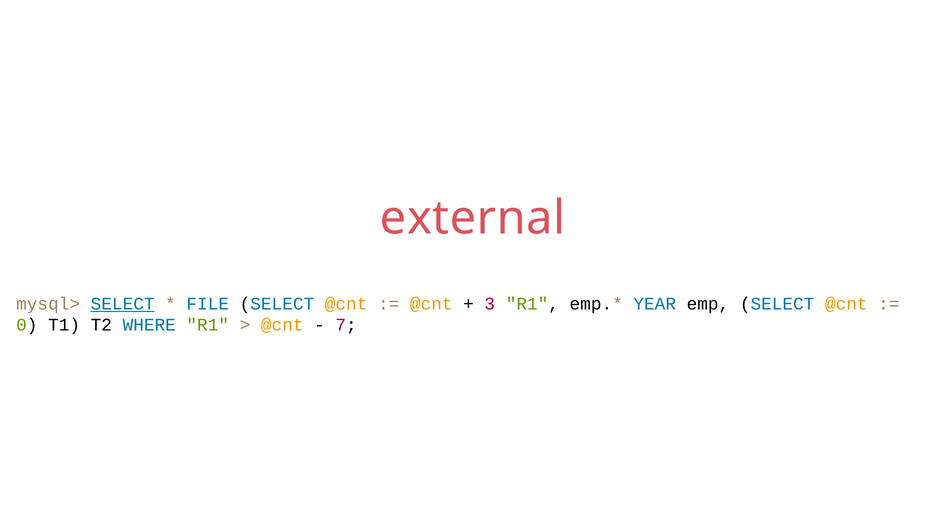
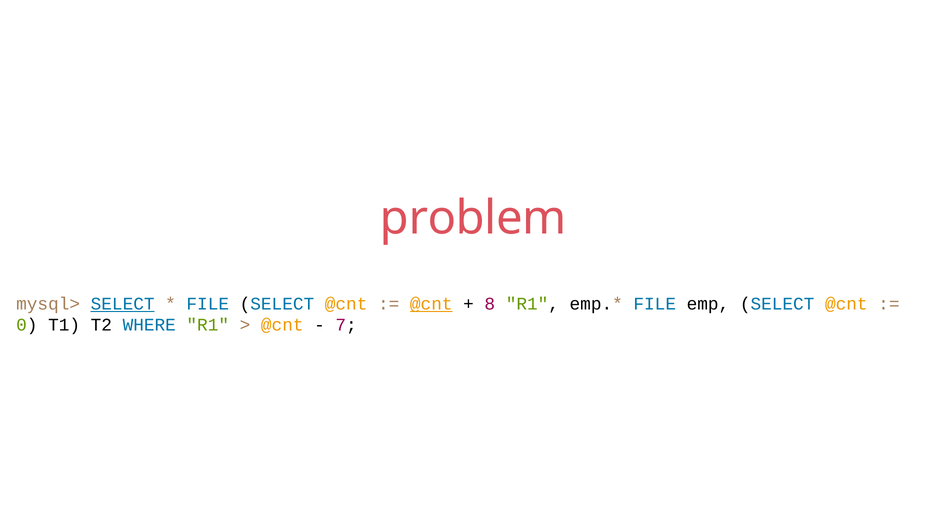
external: external -> problem
@cnt at (431, 304) underline: none -> present
3: 3 -> 8
YEAR at (655, 304): YEAR -> FILE
